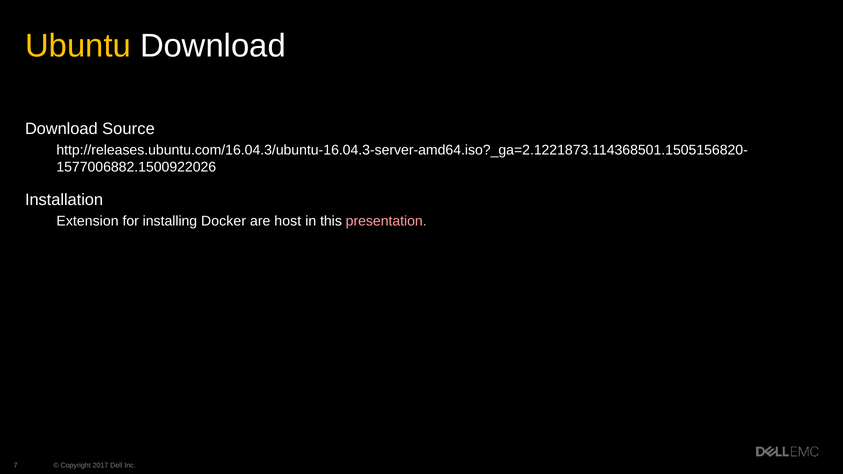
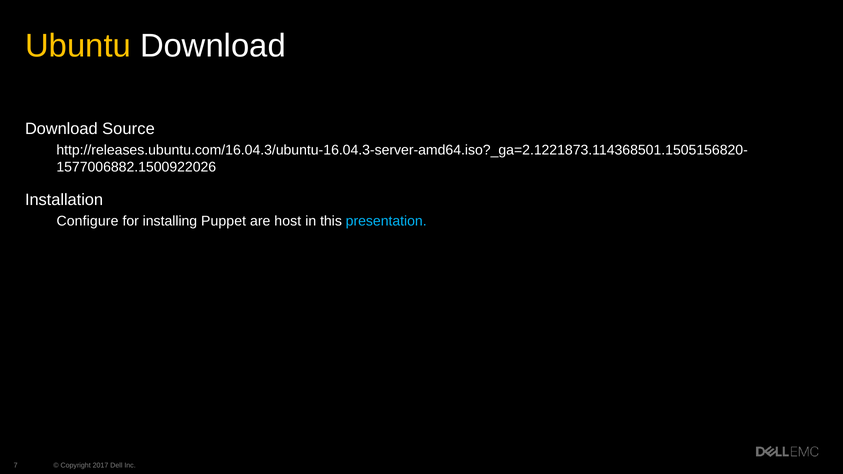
Extension: Extension -> Configure
Docker: Docker -> Puppet
presentation colour: pink -> light blue
